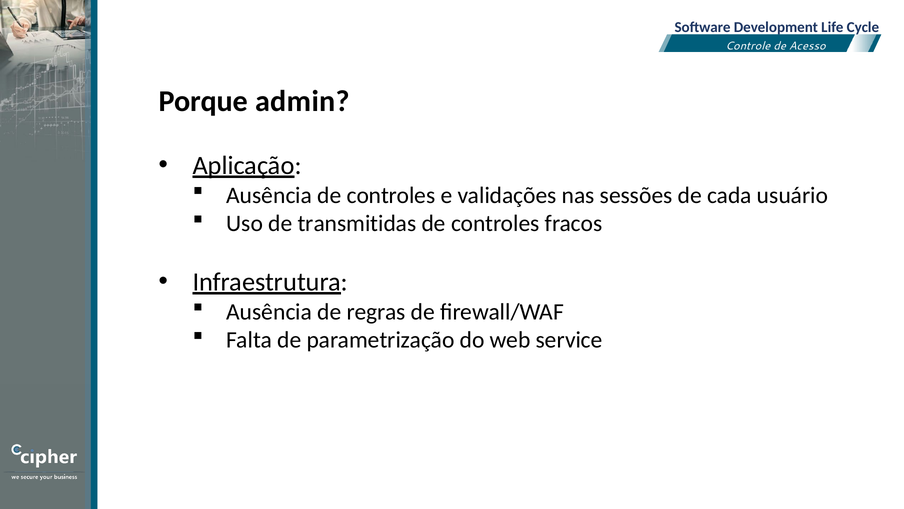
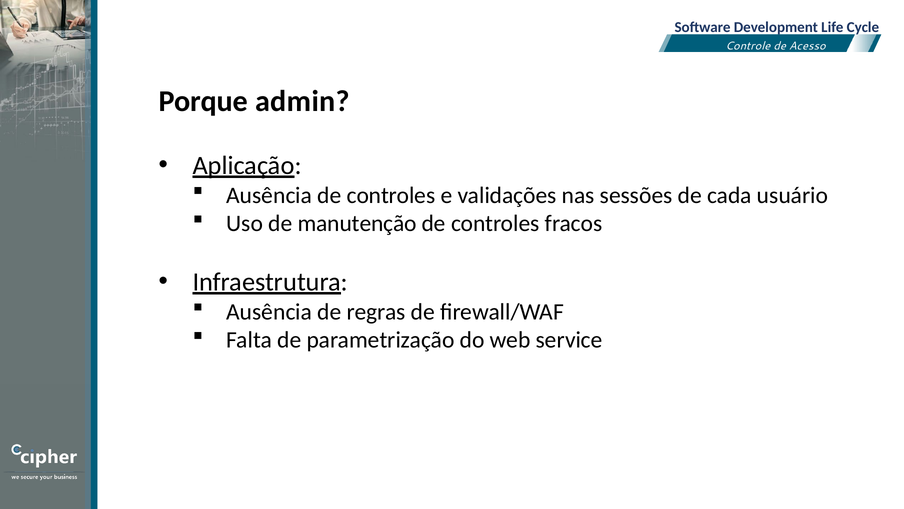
transmitidas: transmitidas -> manutenção
